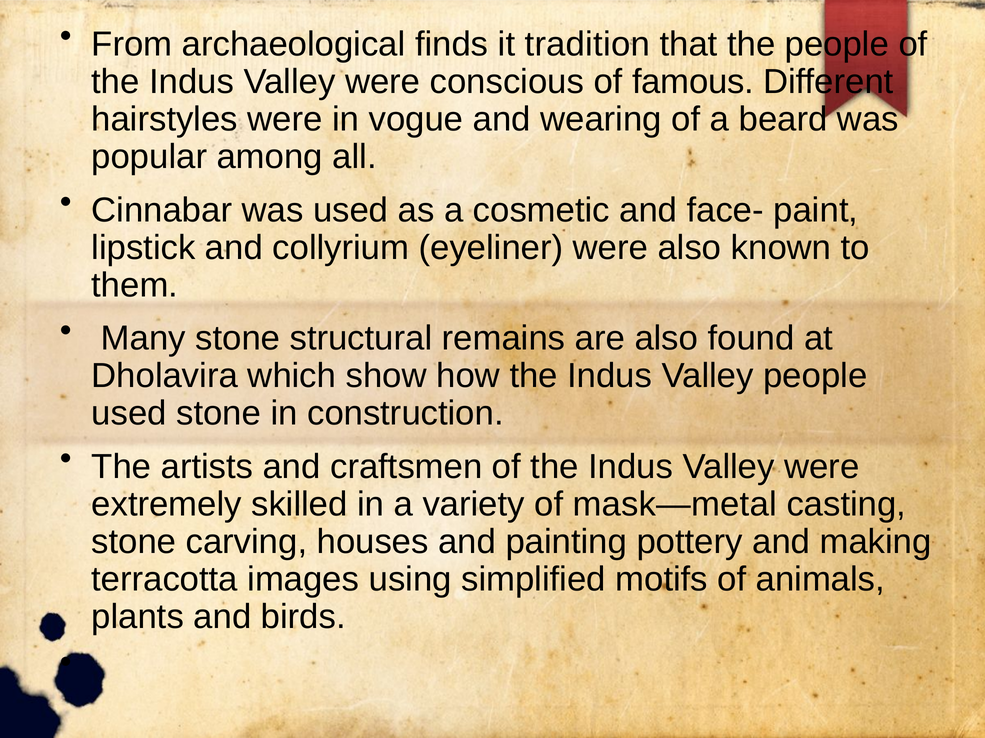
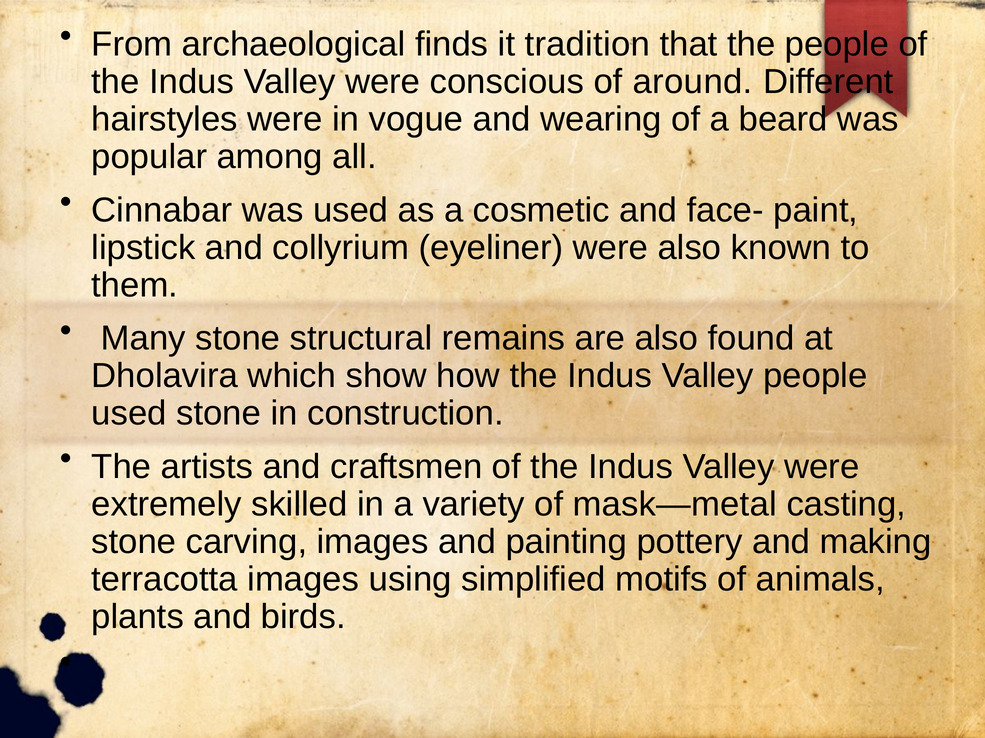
famous: famous -> around
carving houses: houses -> images
